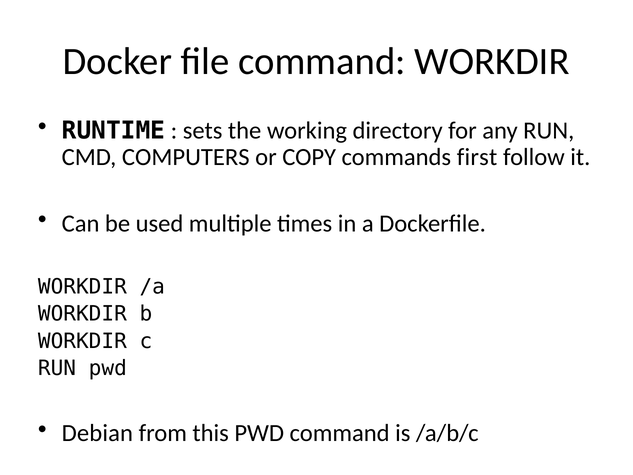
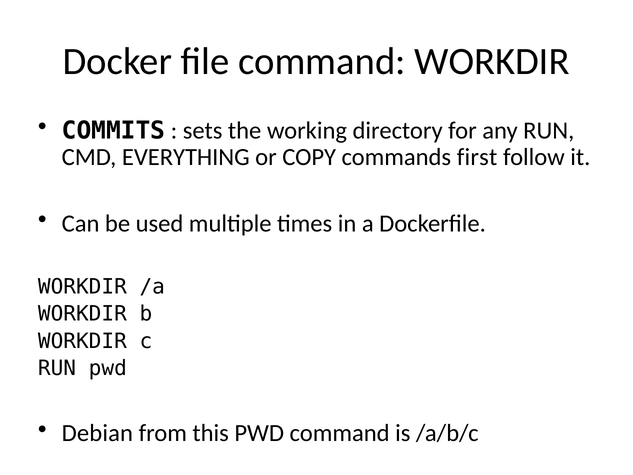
RUNTIME: RUNTIME -> COMMITS
COMPUTERS: COMPUTERS -> EVERYTHING
